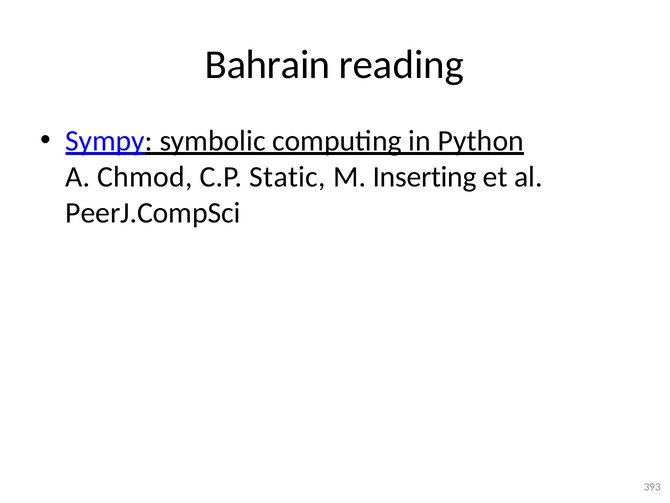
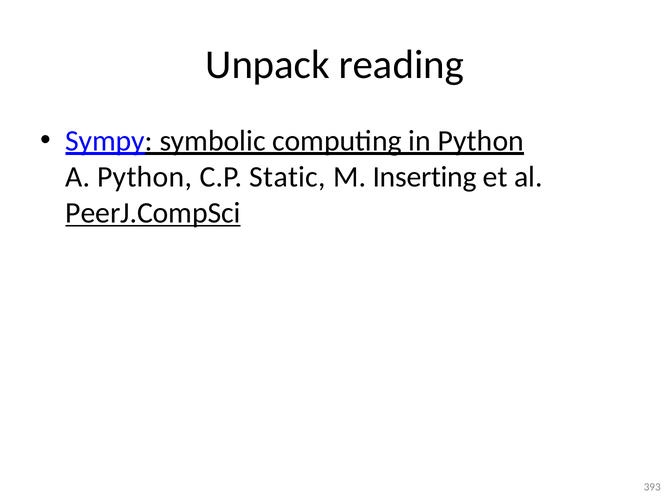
Bahrain: Bahrain -> Unpack
A Chmod: Chmod -> Python
PeerJ.CompSci underline: none -> present
